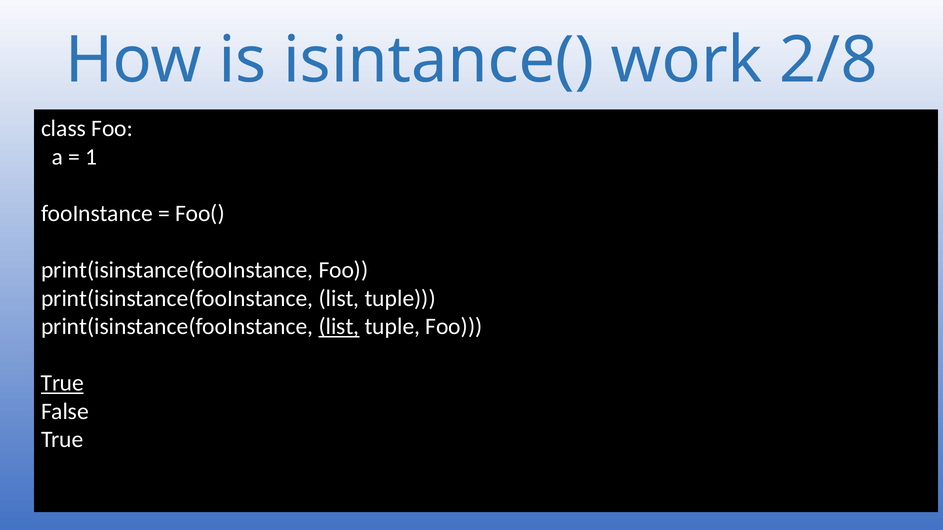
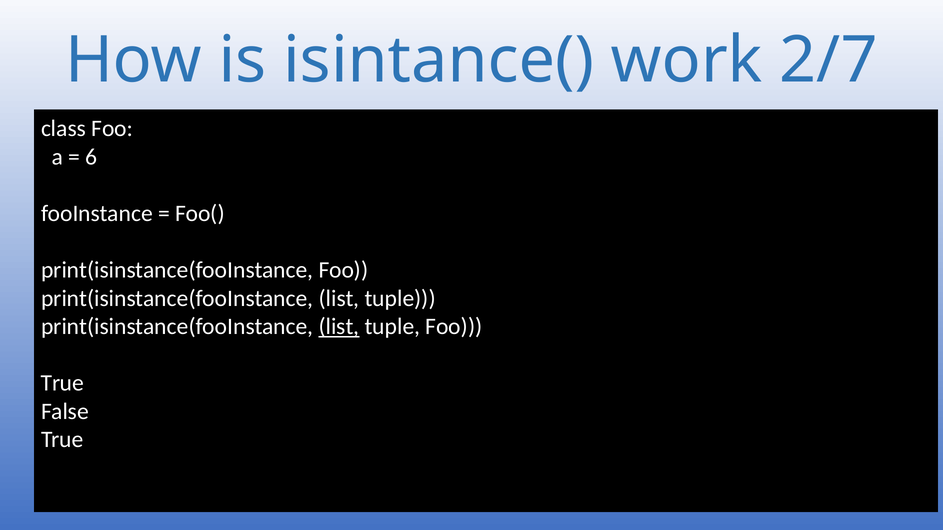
2/8: 2/8 -> 2/7
1: 1 -> 6
True at (62, 383) underline: present -> none
